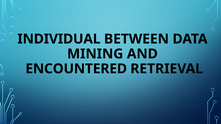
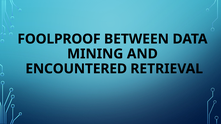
INDIVIDUAL: INDIVIDUAL -> FOOLPROOF
